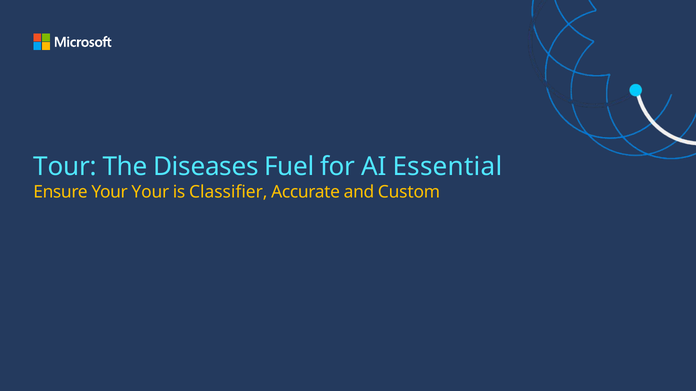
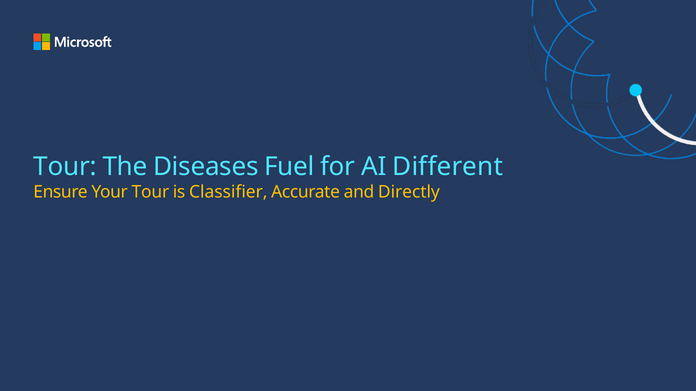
Essential: Essential -> Different
Your Your: Your -> Tour
Custom: Custom -> Directly
